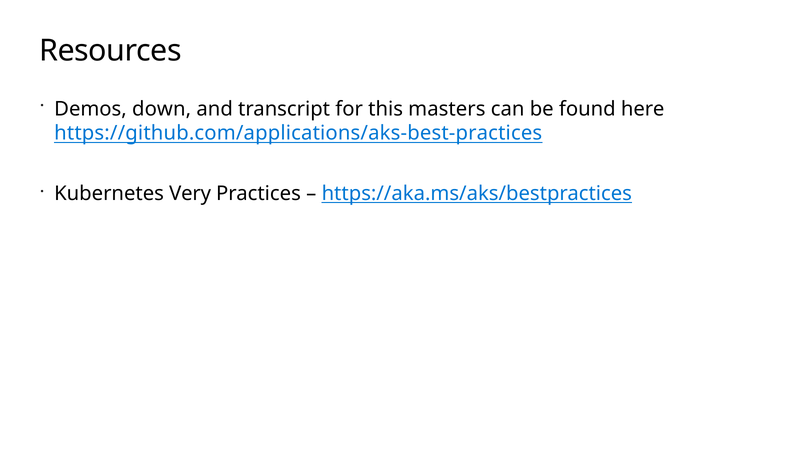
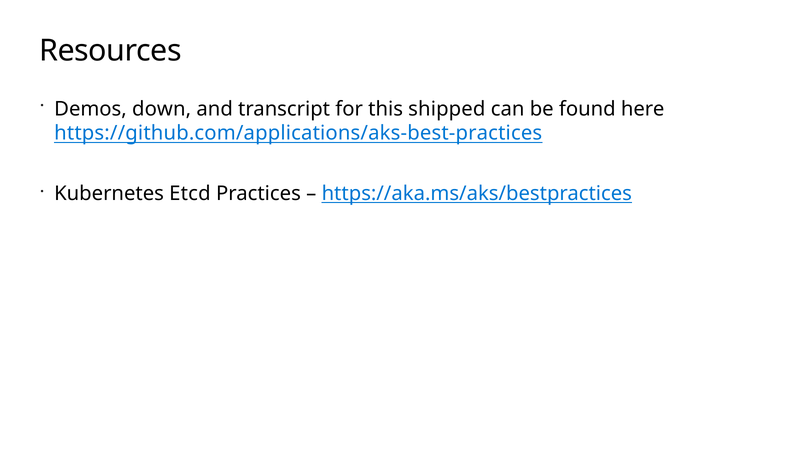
masters: masters -> shipped
Very: Very -> Etcd
